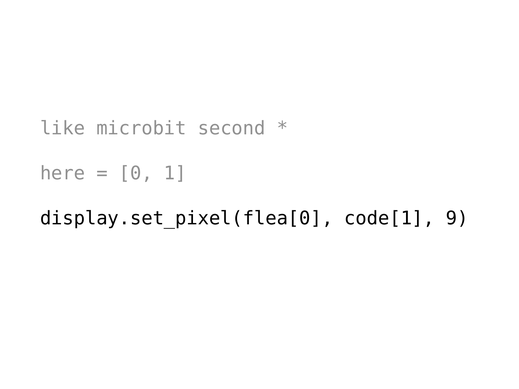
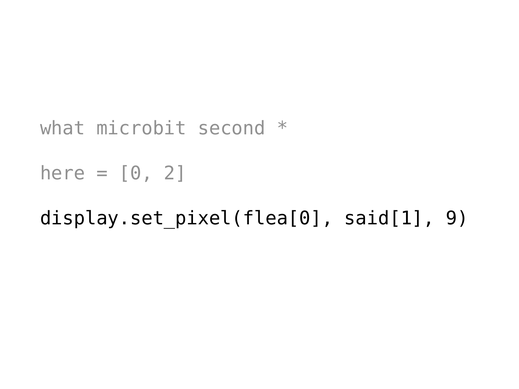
like: like -> what
1: 1 -> 2
code[1: code[1 -> said[1
